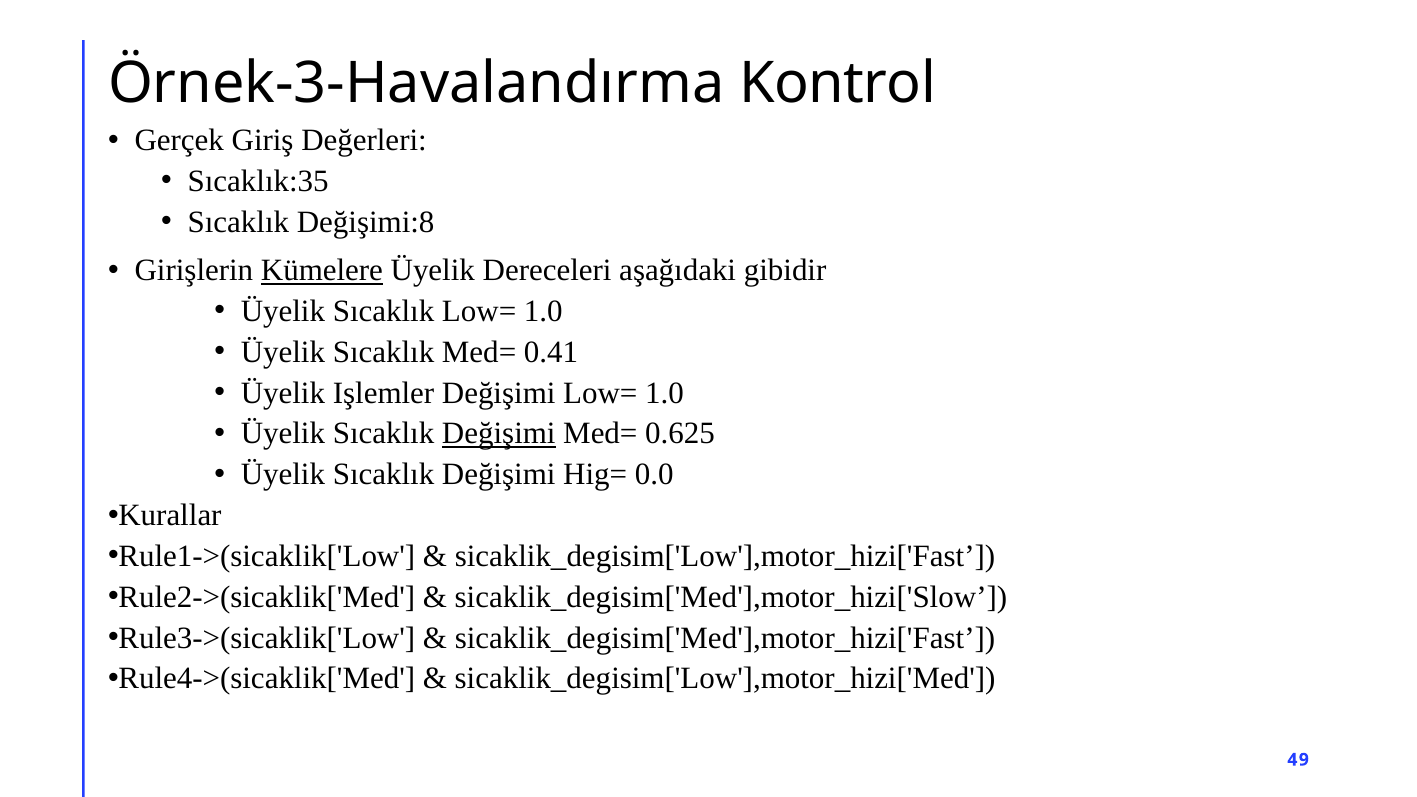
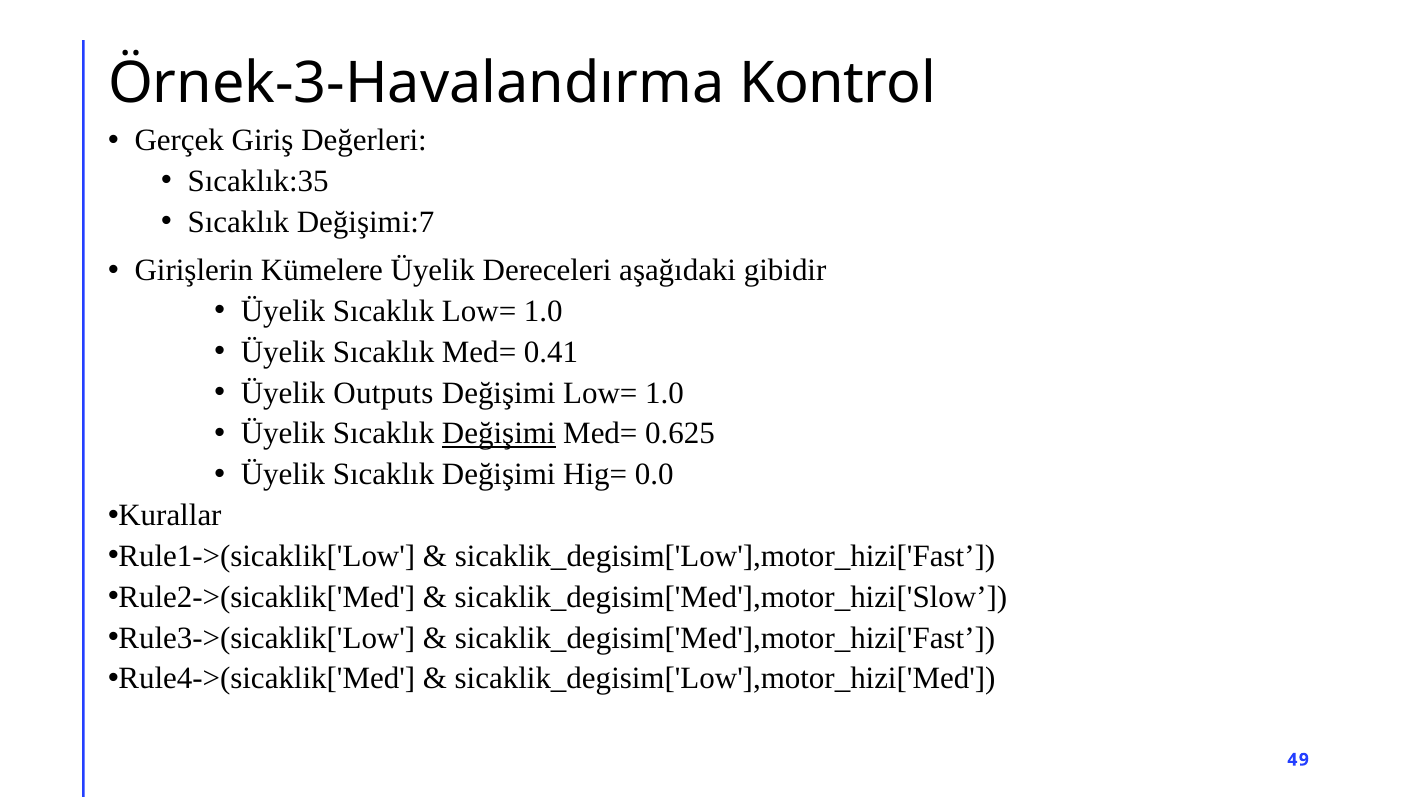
Değişimi:8: Değişimi:8 -> Değişimi:7
Kümelere underline: present -> none
Işlemler: Işlemler -> Outputs
